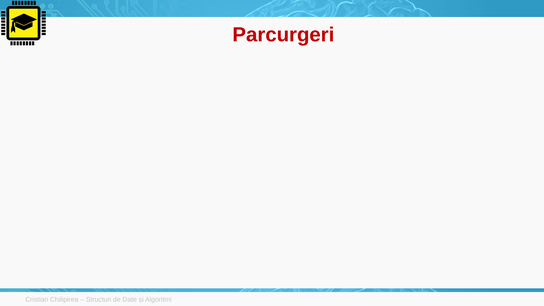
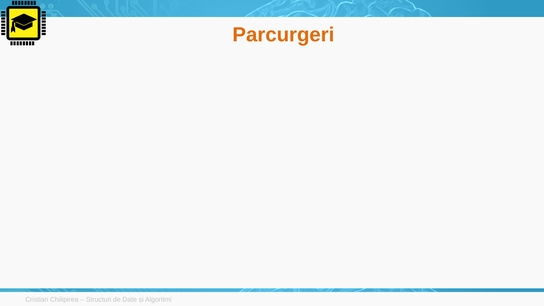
Parcurgeri colour: red -> orange
